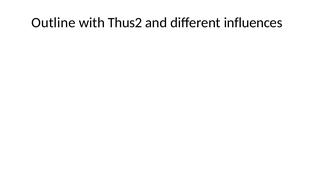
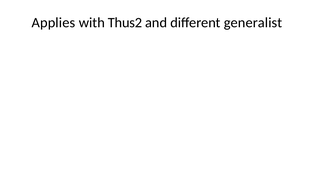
Outline: Outline -> Applies
influences: influences -> generalist
